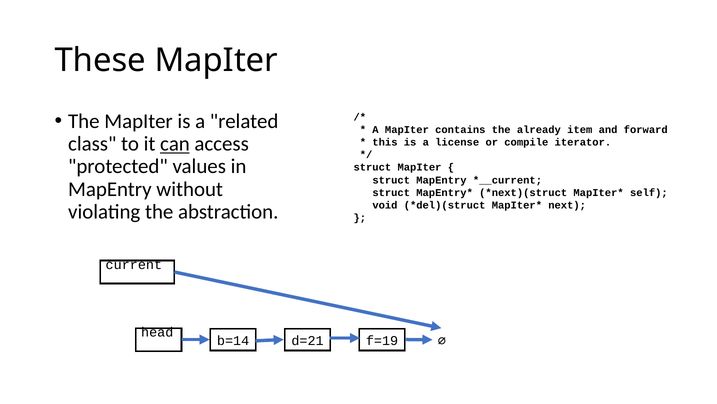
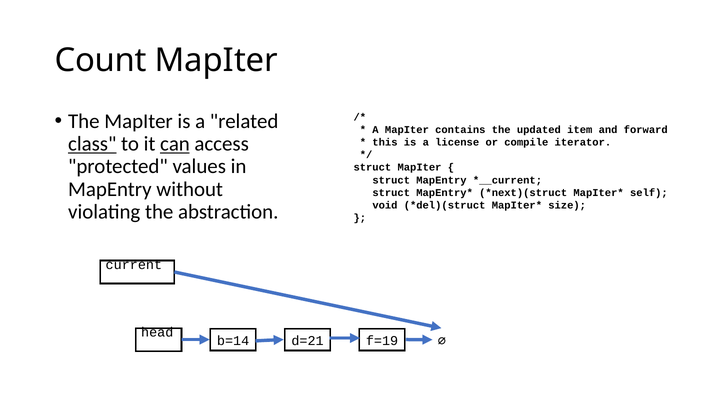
These: These -> Count
already: already -> updated
class underline: none -> present
next: next -> size
